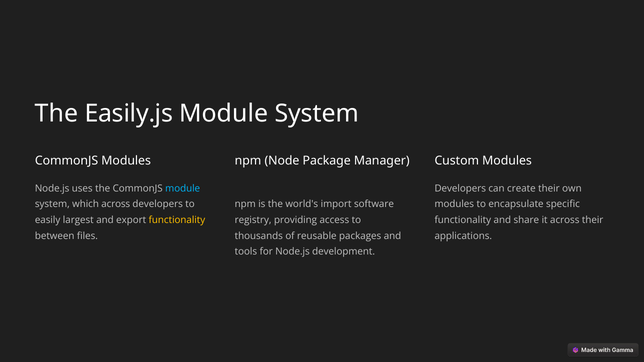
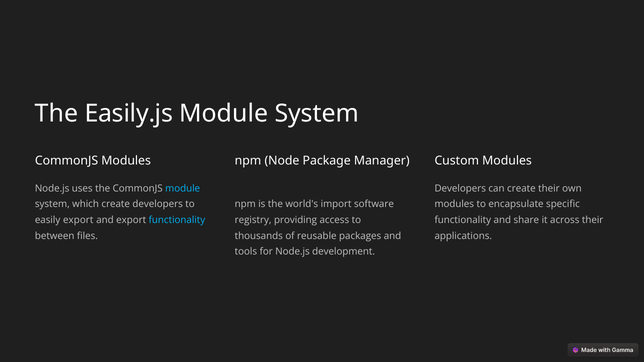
which across: across -> create
easily largest: largest -> export
functionality at (177, 220) colour: yellow -> light blue
